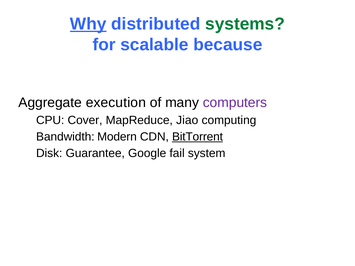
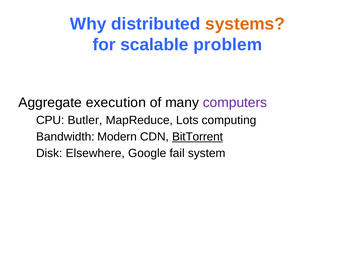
Why underline: present -> none
systems colour: green -> orange
because: because -> problem
Cover: Cover -> Butler
Jiao: Jiao -> Lots
Guarantee: Guarantee -> Elsewhere
